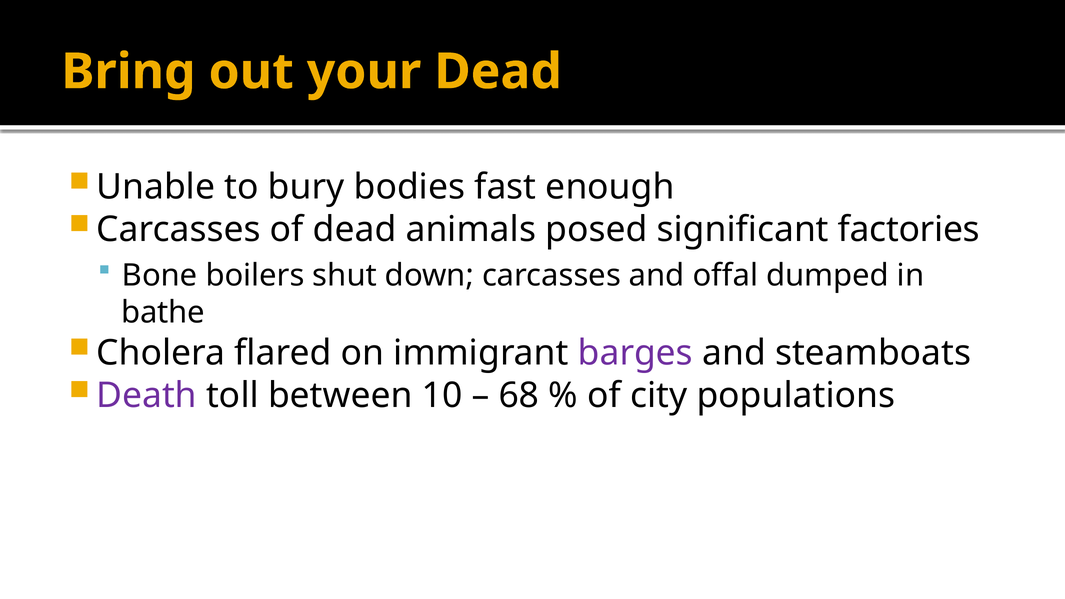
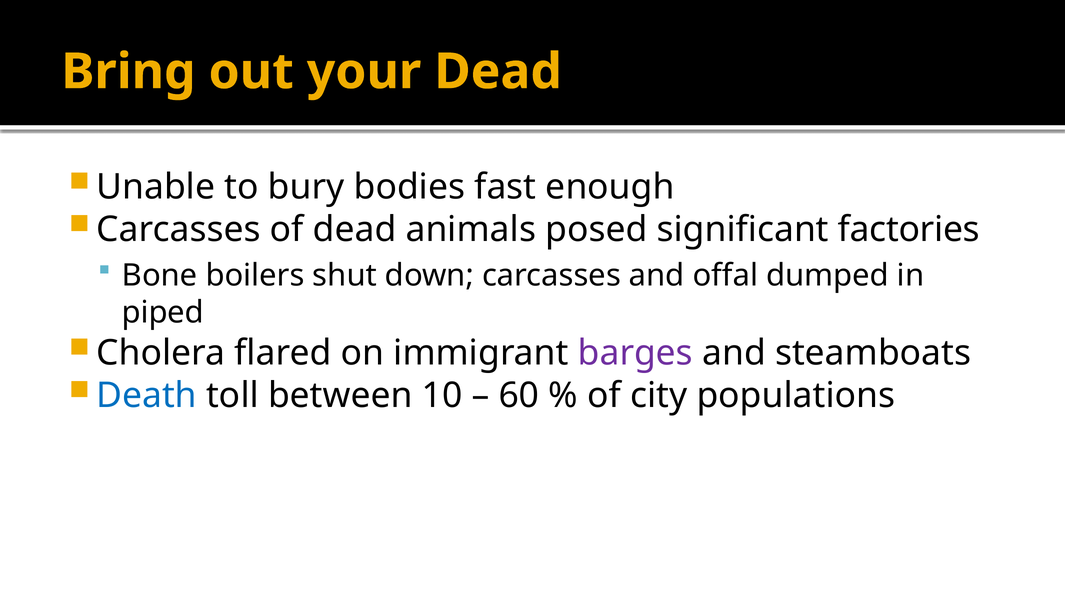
bathe: bathe -> piped
Death colour: purple -> blue
68: 68 -> 60
